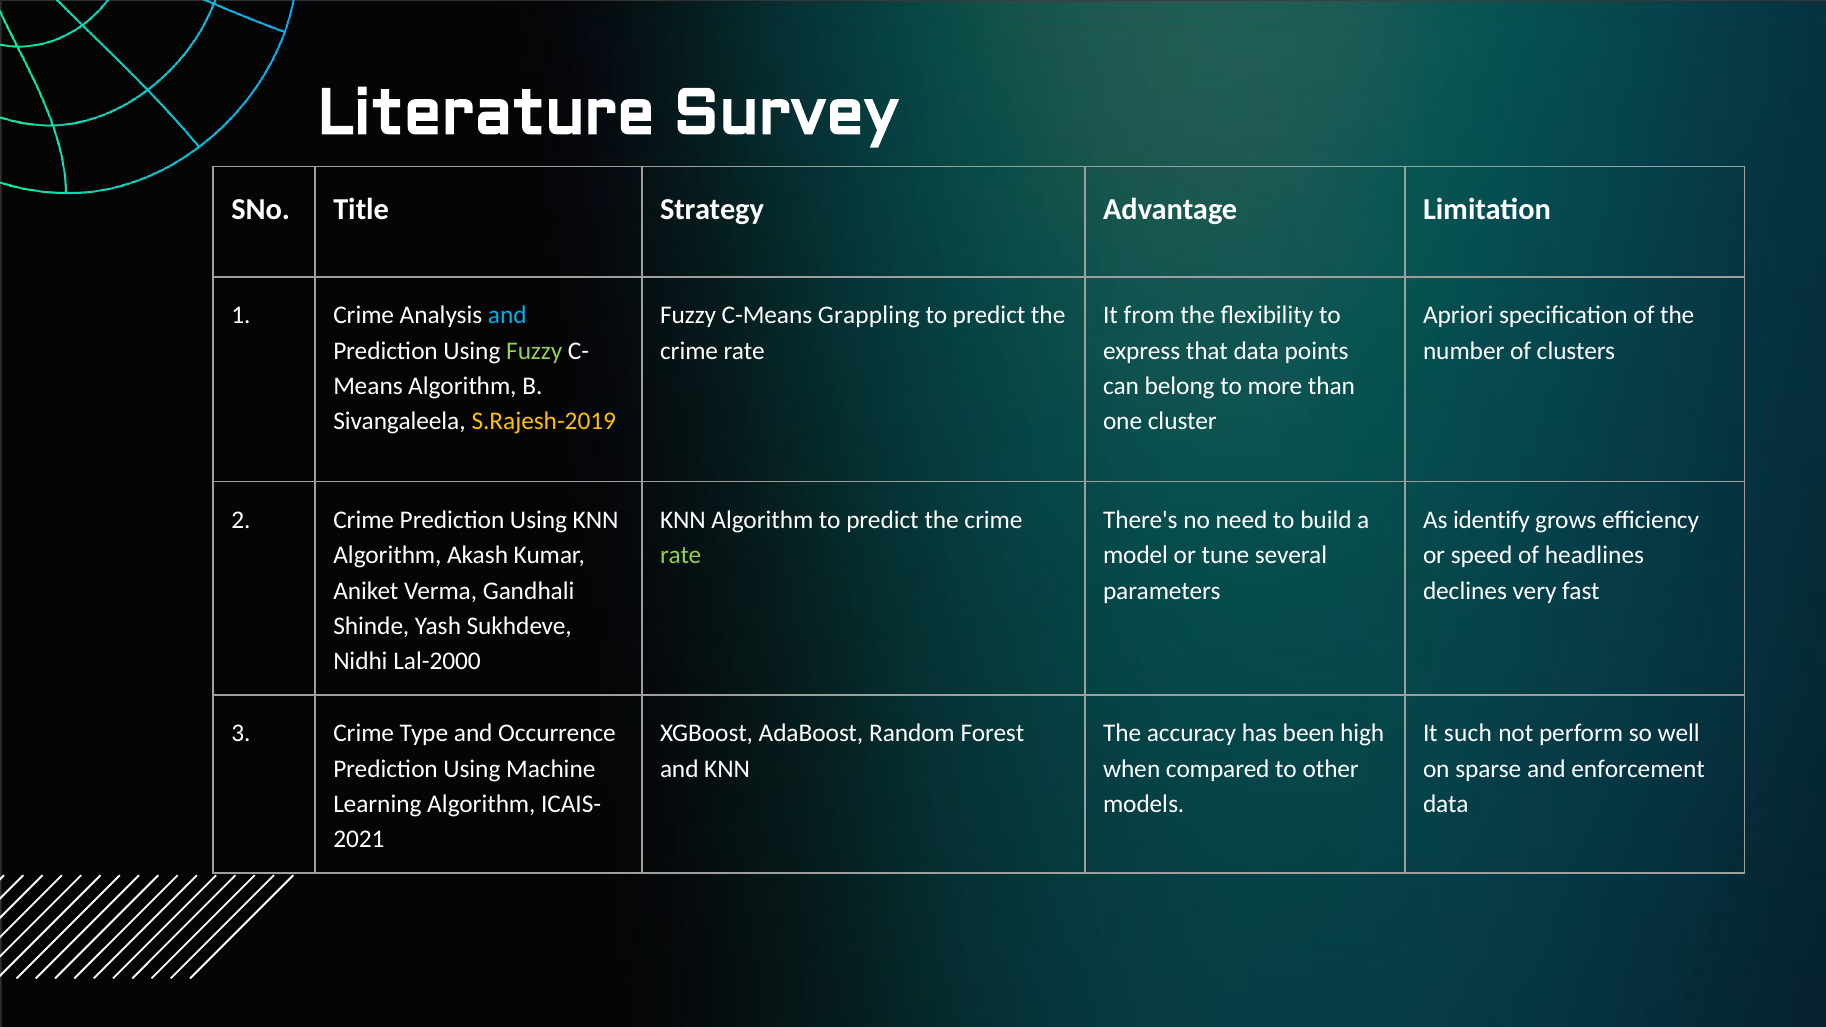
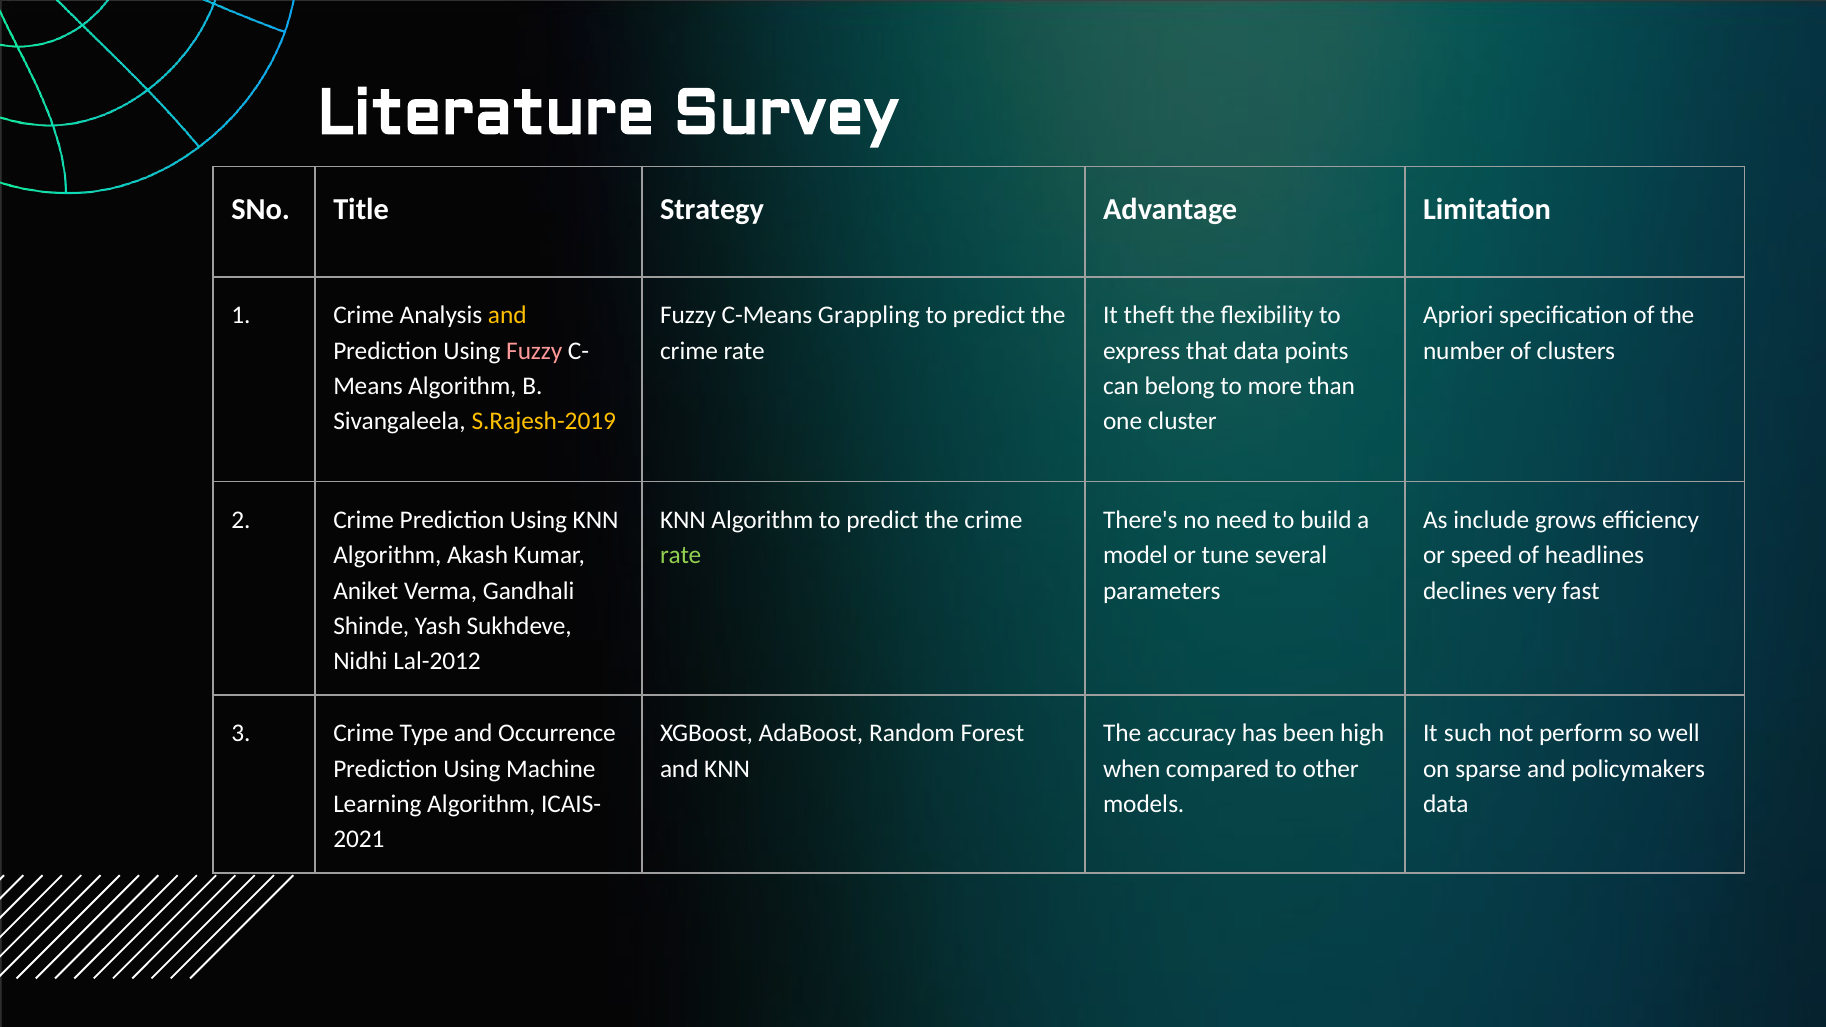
and at (507, 315) colour: light blue -> yellow
from: from -> theft
Fuzzy at (534, 351) colour: light green -> pink
identify: identify -> include
Lal-2000: Lal-2000 -> Lal-2012
enforcement: enforcement -> policymakers
